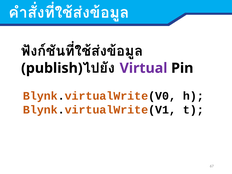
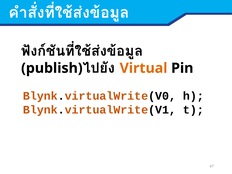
Virtual colour: purple -> orange
